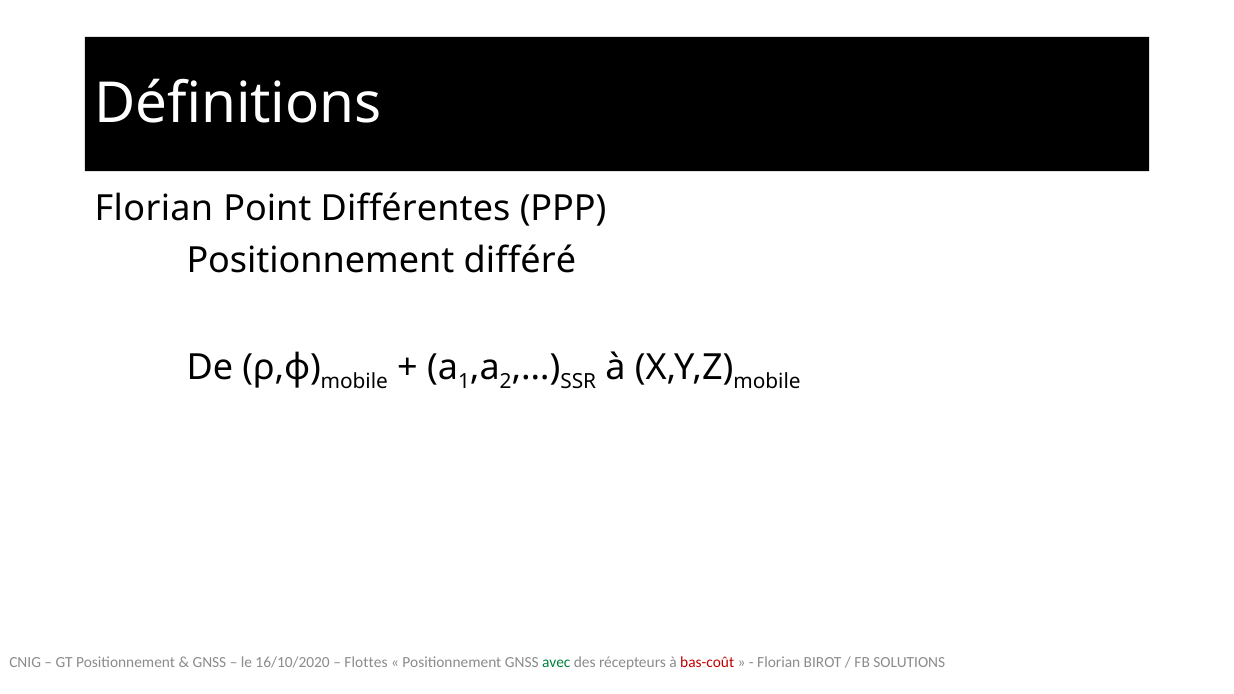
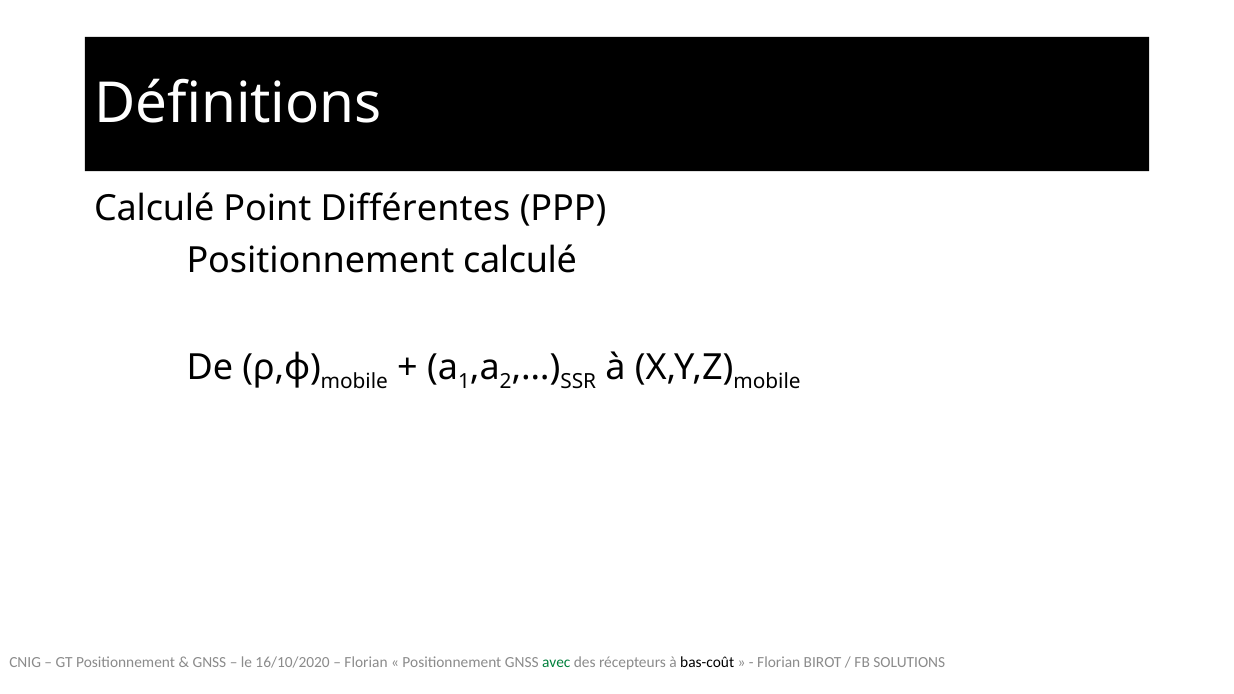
Florian at (154, 209): Florian -> Calculé
Positionnement différé: différé -> calculé
Flottes at (366, 663): Flottes -> Florian
bas-coût colour: red -> black
